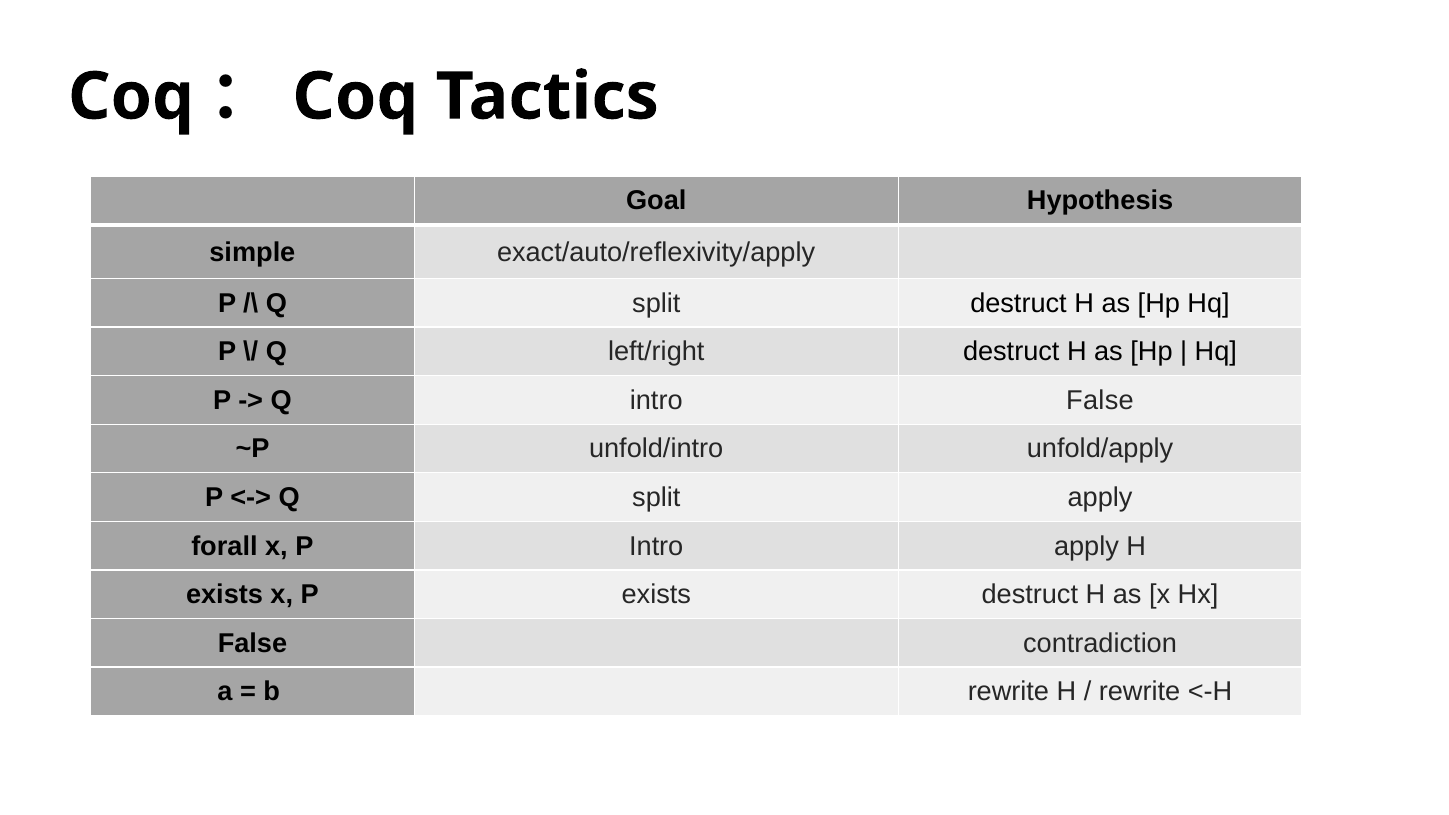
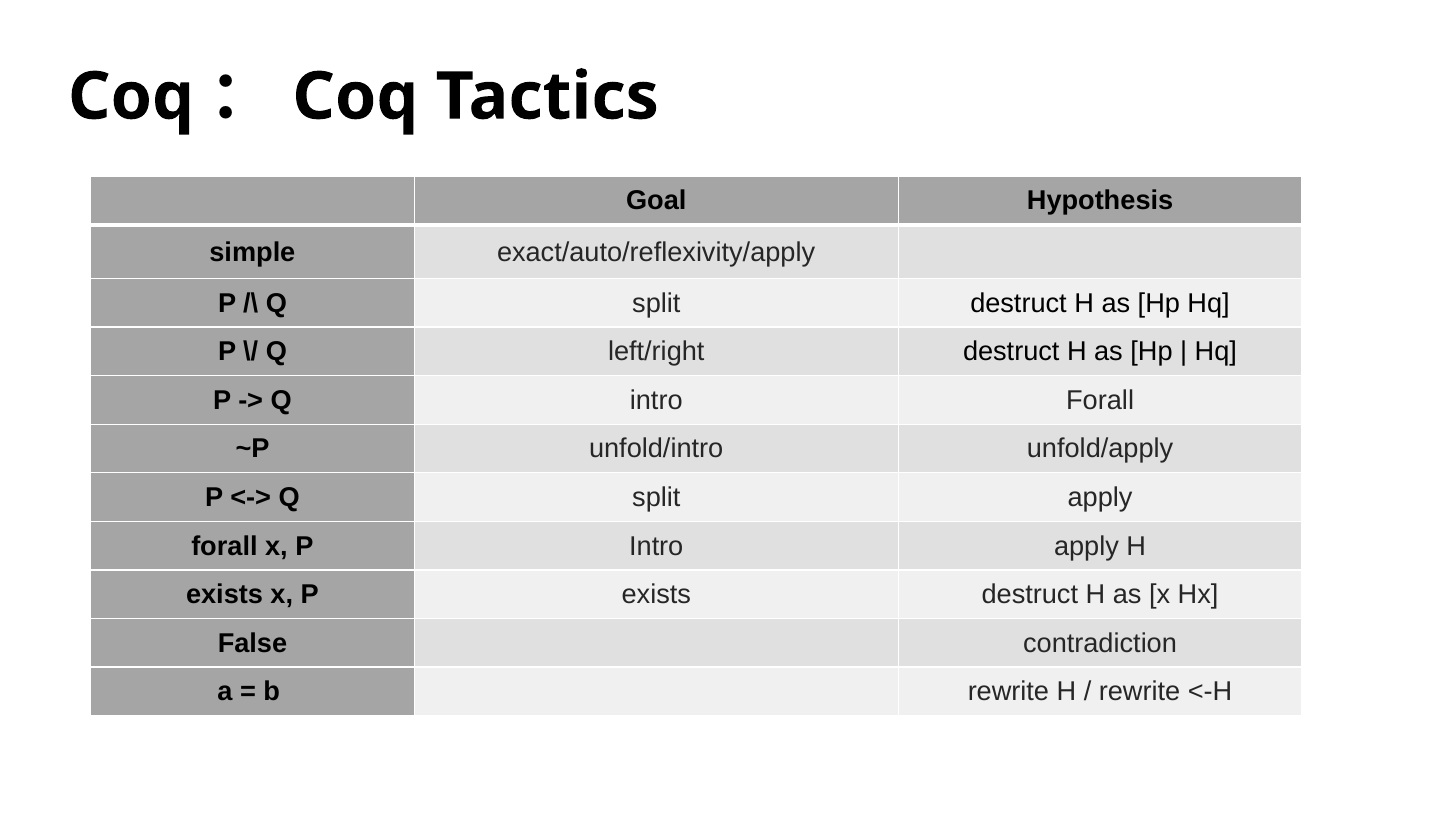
intro False: False -> Forall
